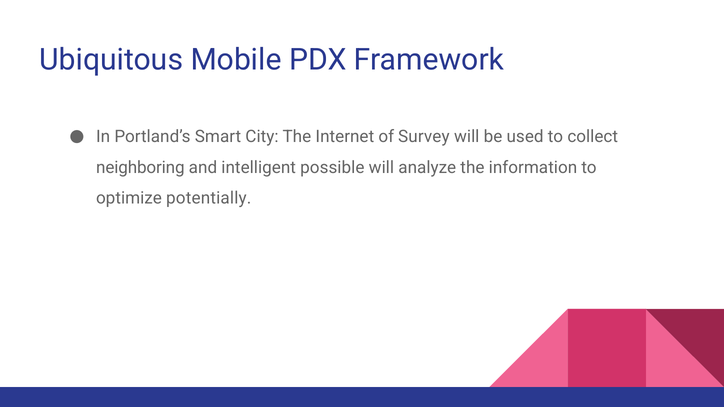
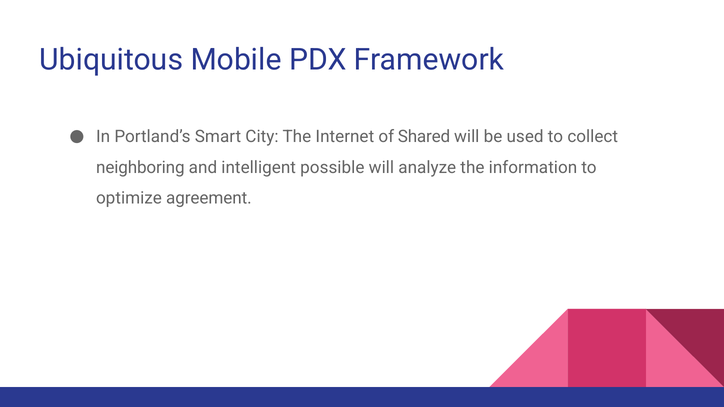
Survey: Survey -> Shared
potentially: potentially -> agreement
